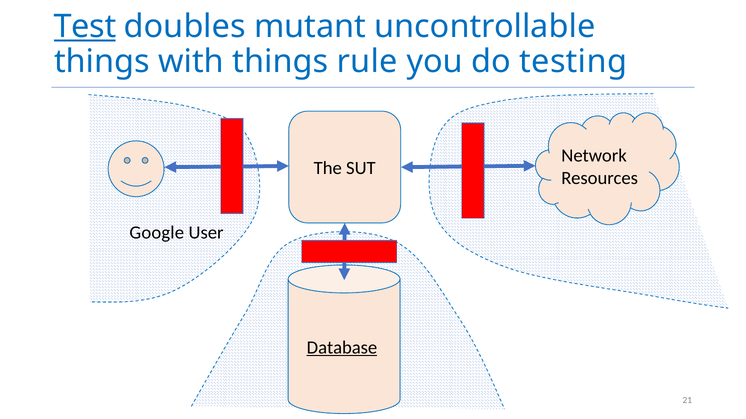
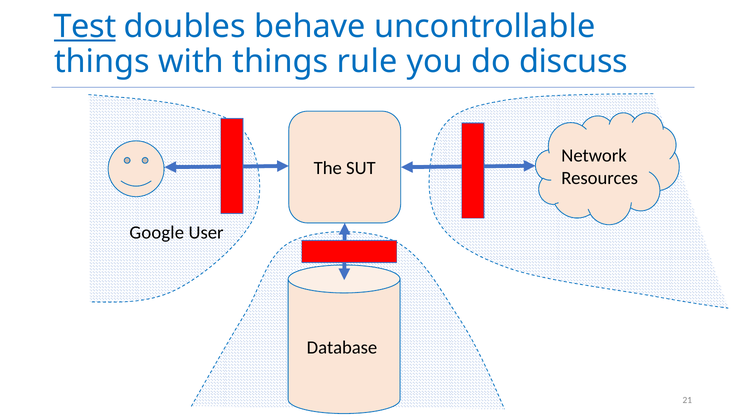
mutant: mutant -> behave
testing: testing -> discuss
Database underline: present -> none
